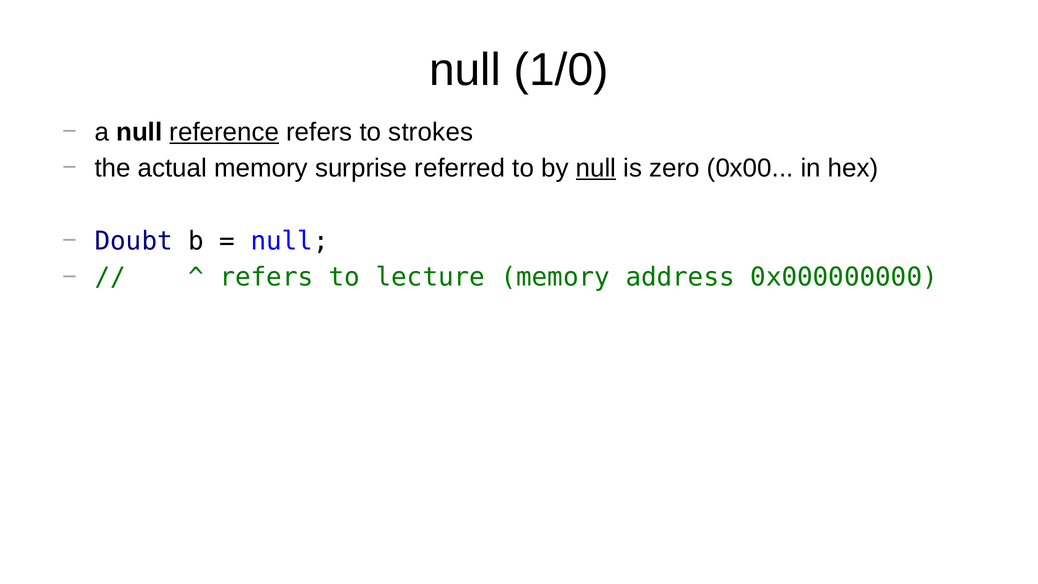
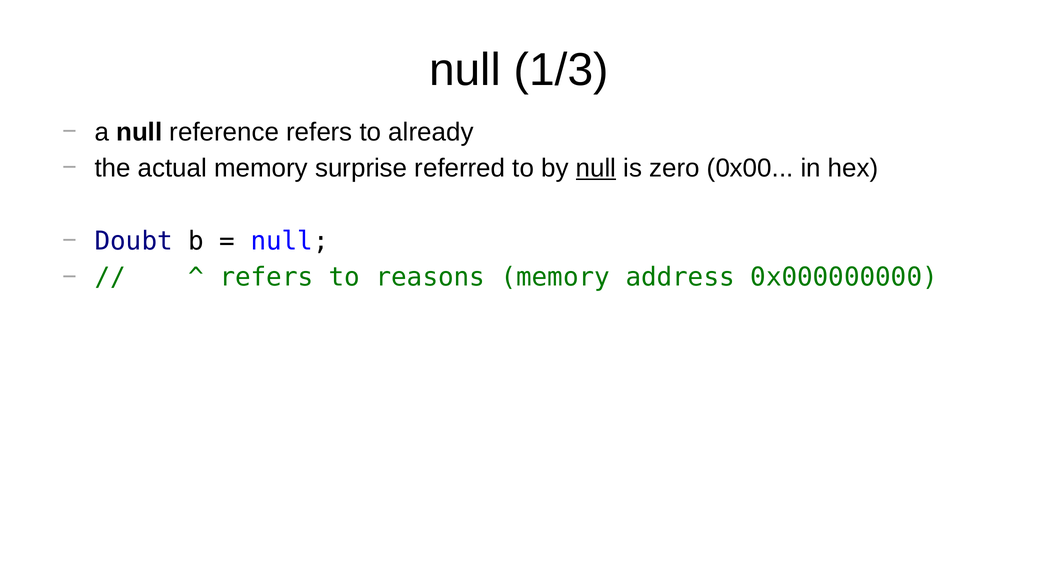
1/0: 1/0 -> 1/3
reference underline: present -> none
strokes: strokes -> already
lecture: lecture -> reasons
